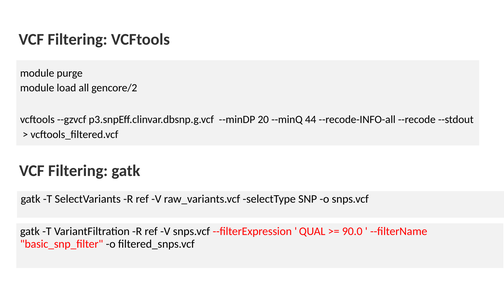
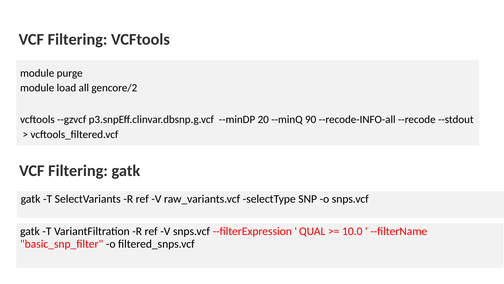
44: 44 -> 90
90.0: 90.0 -> 10.0
